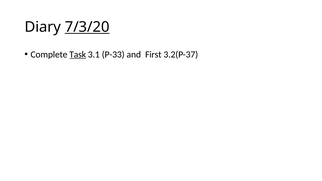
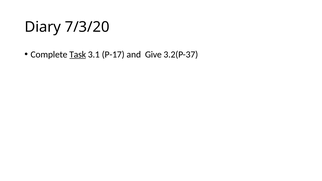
7/3/20 underline: present -> none
P-33: P-33 -> P-17
First: First -> Give
